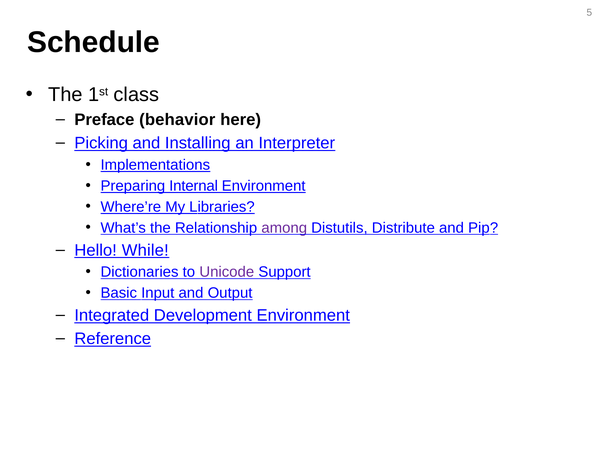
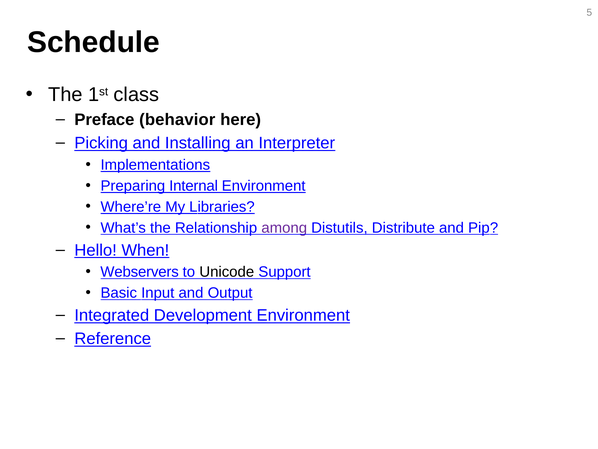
While: While -> When
Dictionaries: Dictionaries -> Webservers
Unicode colour: purple -> black
